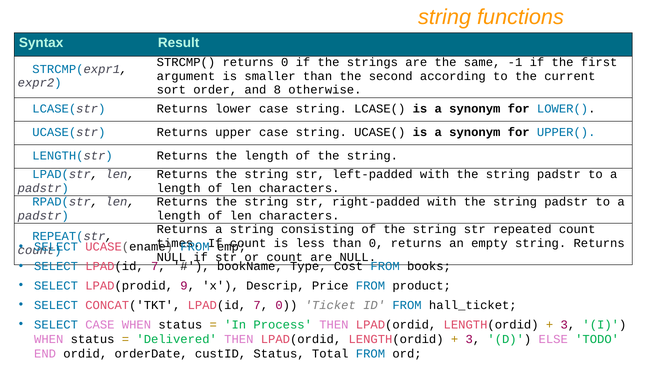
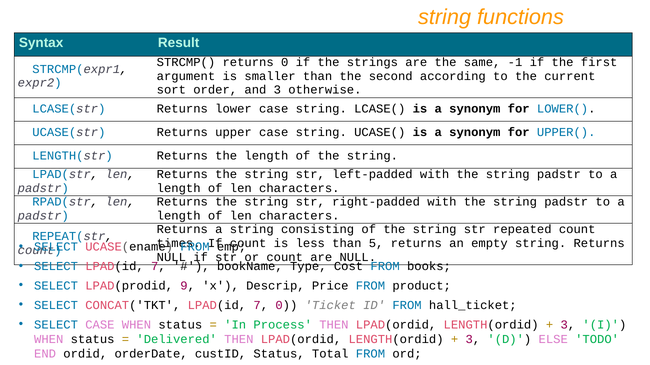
and 8: 8 -> 3
than 0: 0 -> 5
